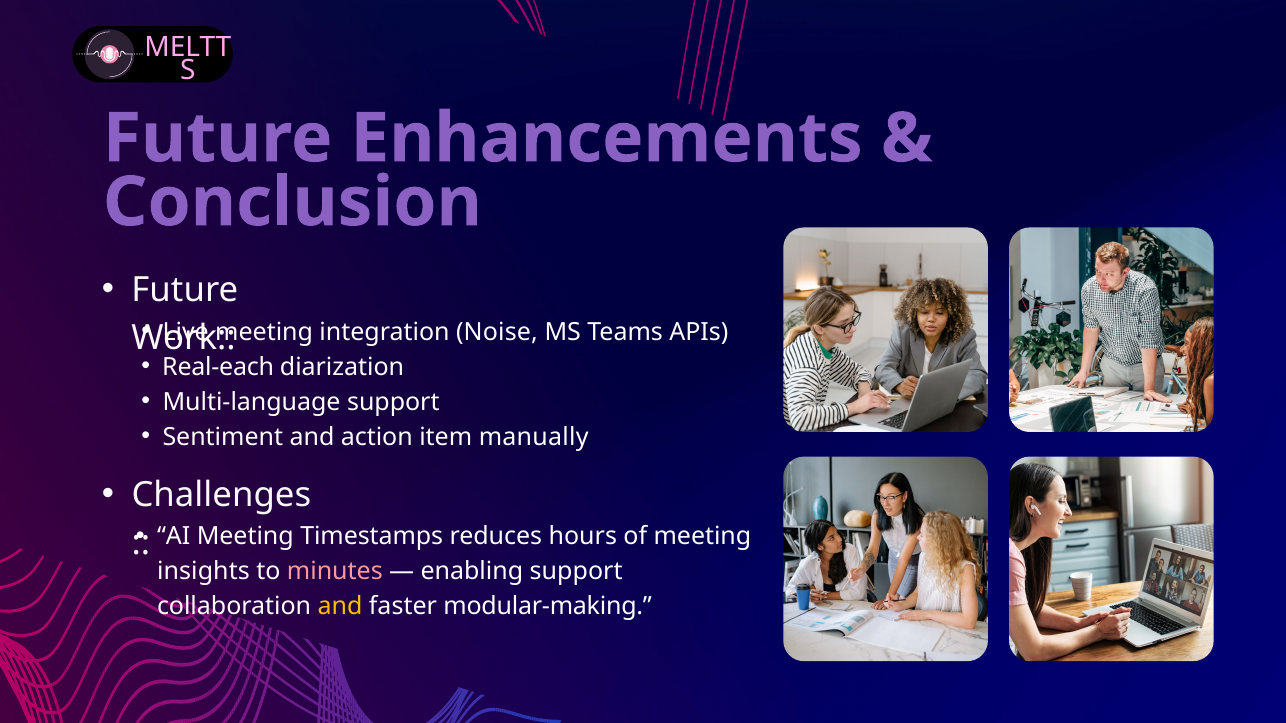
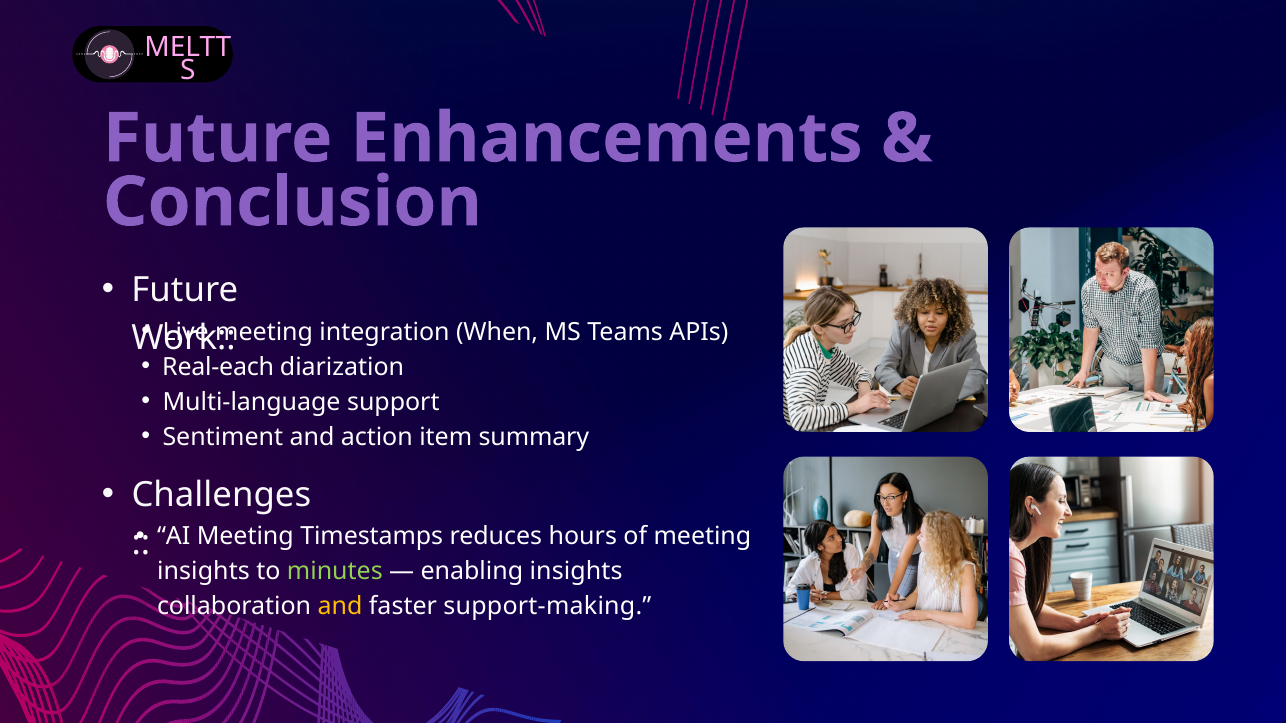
Noise: Noise -> When
manually: manually -> summary
minutes colour: pink -> light green
enabling support: support -> insights
modular-making: modular-making -> support-making
